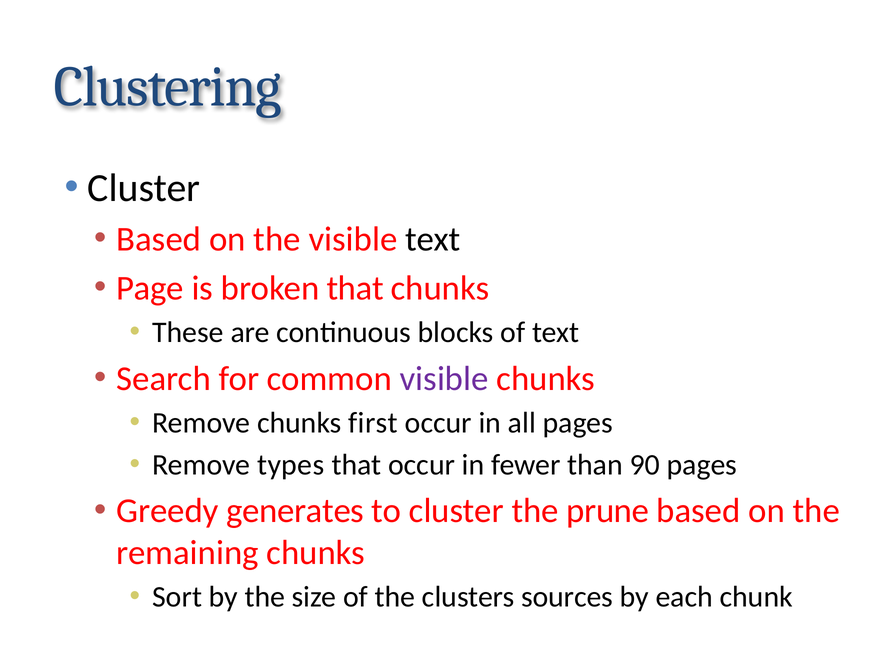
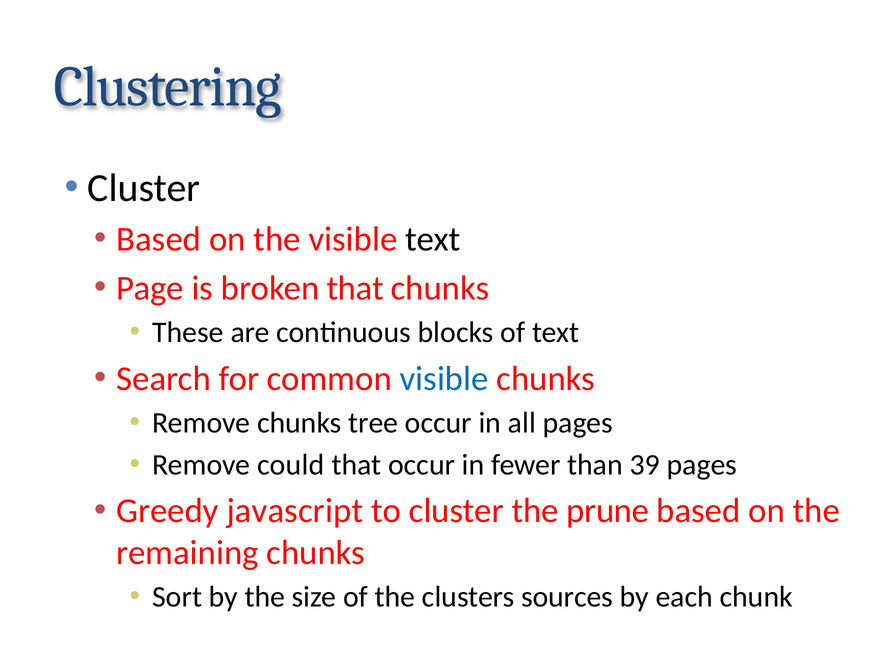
visible at (444, 379) colour: purple -> blue
first: first -> tree
types: types -> could
90: 90 -> 39
generates: generates -> javascript
